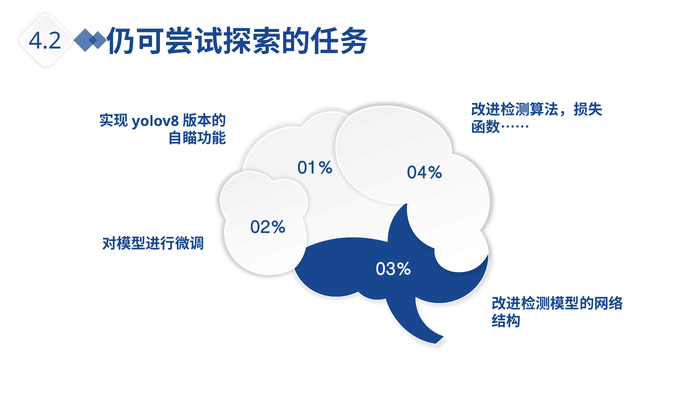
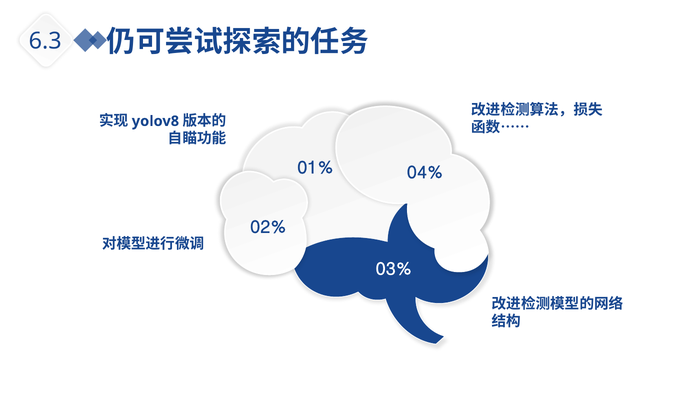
4.2: 4.2 -> 6.3
